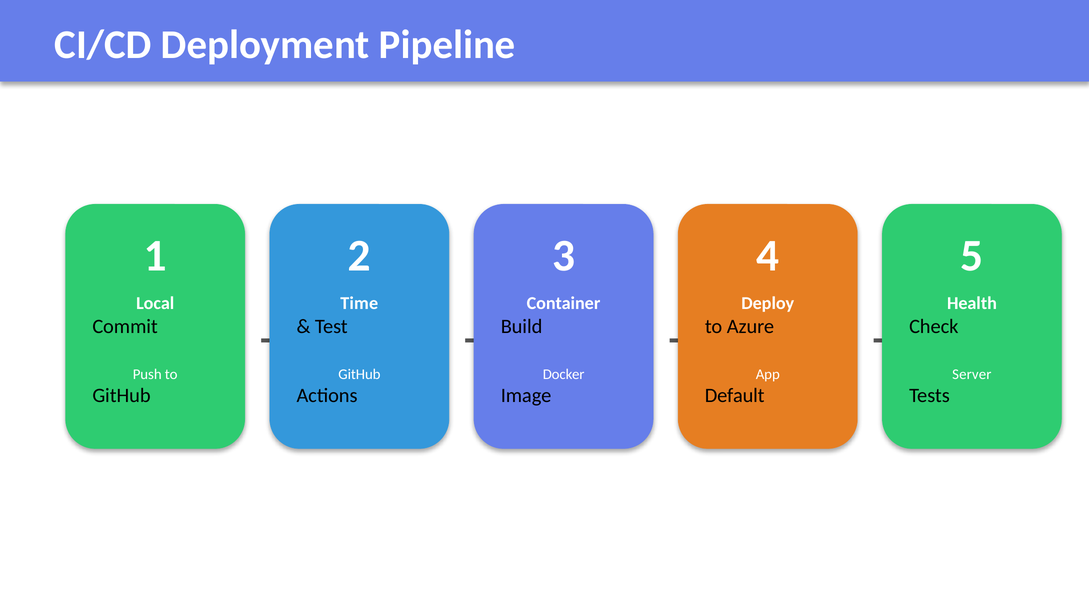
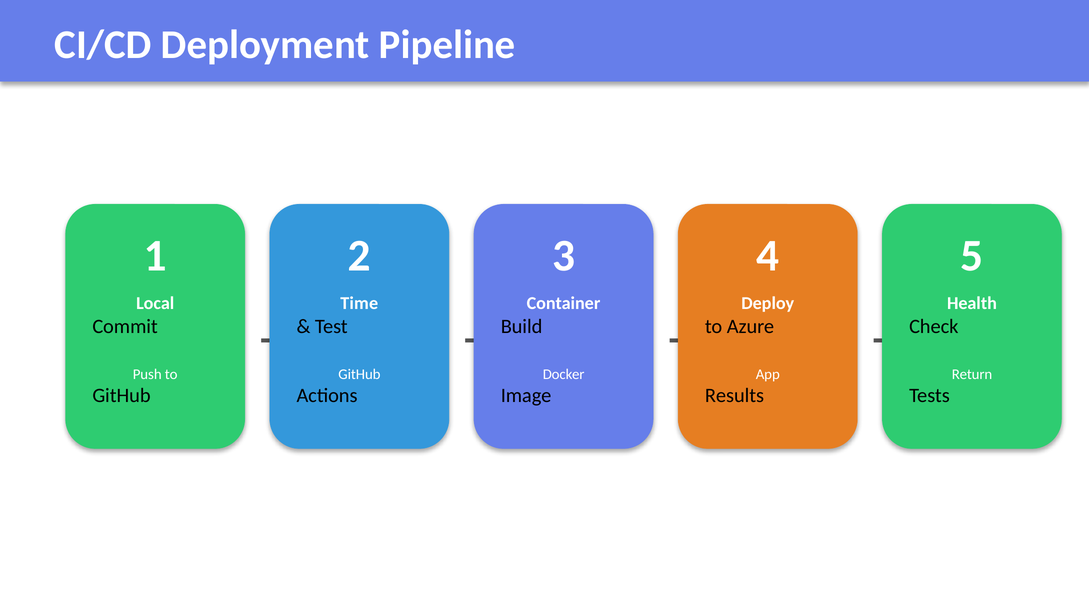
Server: Server -> Return
Default: Default -> Results
